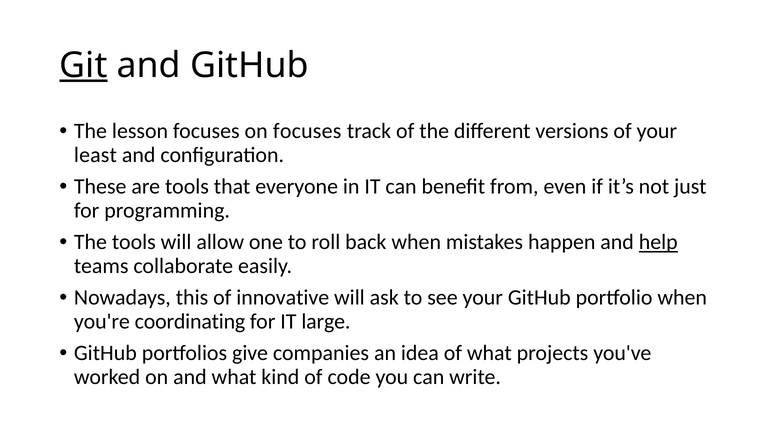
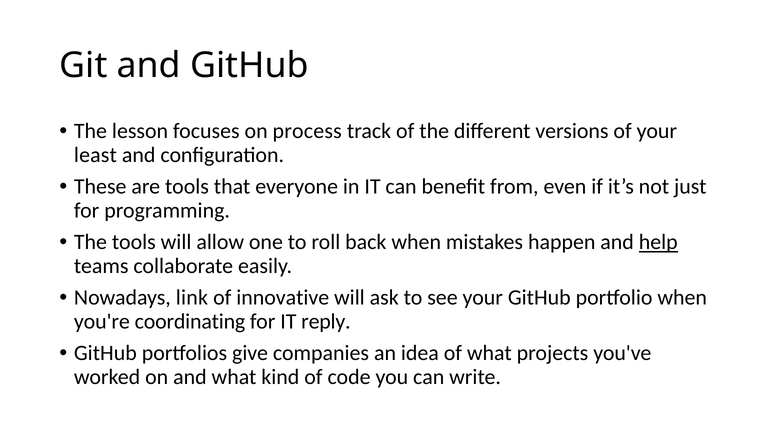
Git underline: present -> none
on focuses: focuses -> process
this: this -> link
large: large -> reply
